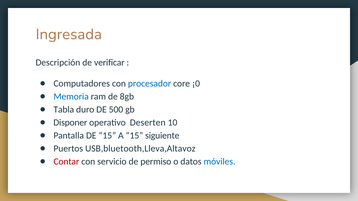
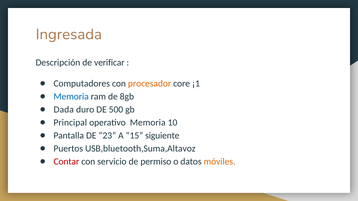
procesador colour: blue -> orange
¡0: ¡0 -> ¡1
Tabla: Tabla -> Dada
Disponer: Disponer -> Principal
operativo Deserten: Deserten -> Memoria
DE 15: 15 -> 23
USB,bluetooth,Lleva,Altavoz: USB,bluetooth,Lleva,Altavoz -> USB,bluetooth,Suma,Altavoz
móviles colour: blue -> orange
